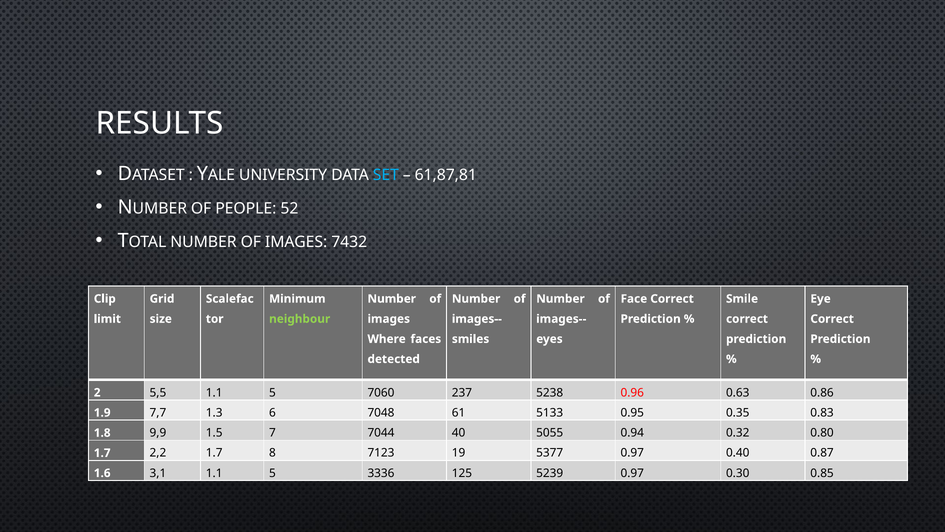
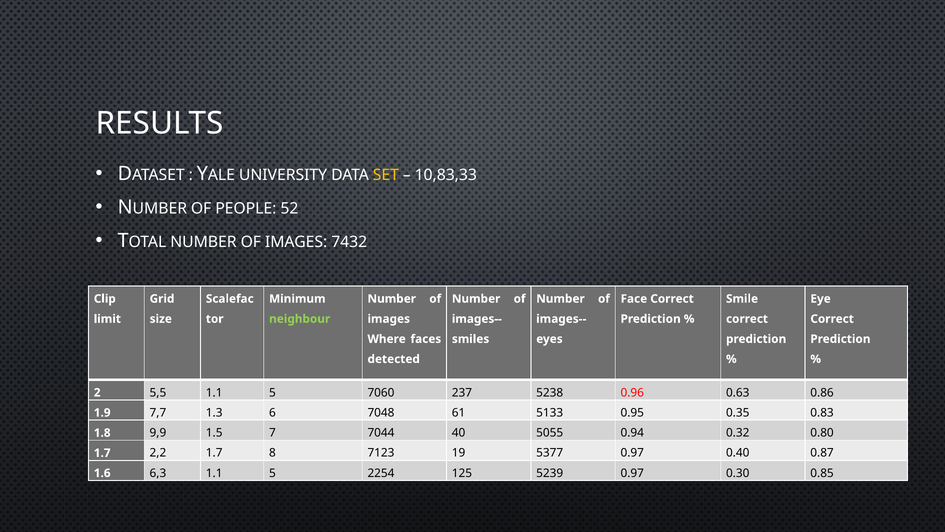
SET colour: light blue -> yellow
61,87,81: 61,87,81 -> 10,83,33
3,1: 3,1 -> 6,3
3336: 3336 -> 2254
